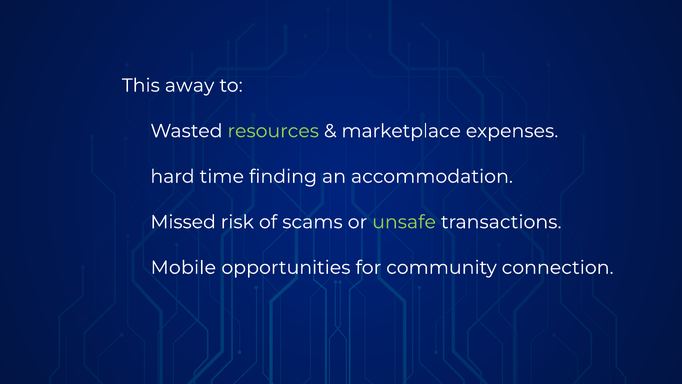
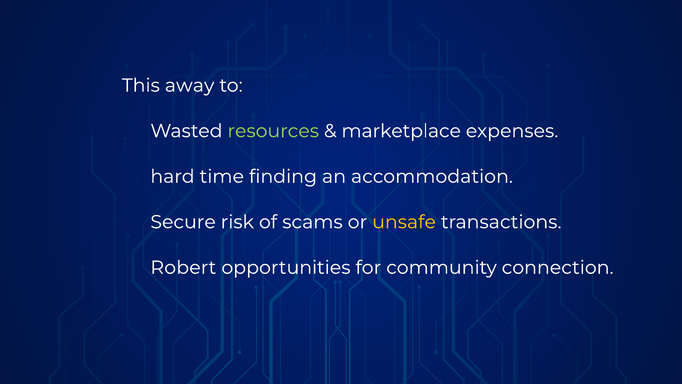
Missed: Missed -> Secure
unsafe colour: light green -> yellow
Mobile: Mobile -> Robert
